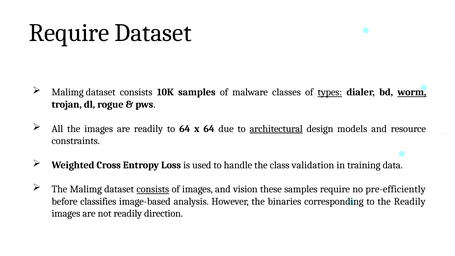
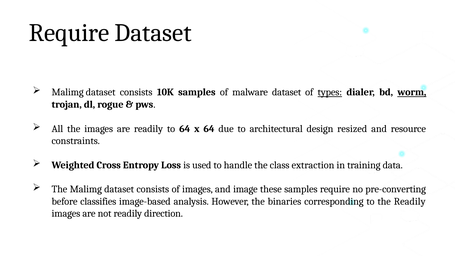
malware classes: classes -> dataset
architectural underline: present -> none
models: models -> resized
validation: validation -> extraction
consists at (153, 189) underline: present -> none
vision: vision -> image
pre-efficiently: pre-efficiently -> pre-converting
